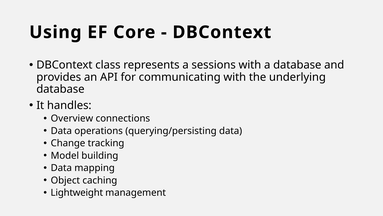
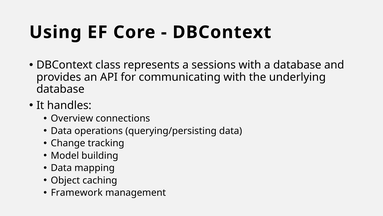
Lightweight: Lightweight -> Framework
